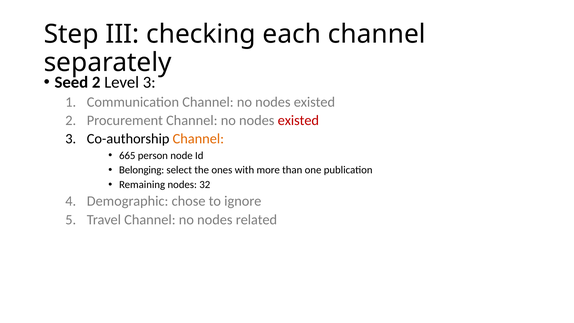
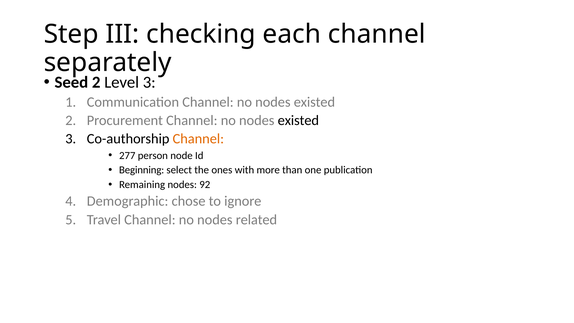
existed at (298, 120) colour: red -> black
665: 665 -> 277
Belonging: Belonging -> Beginning
32: 32 -> 92
